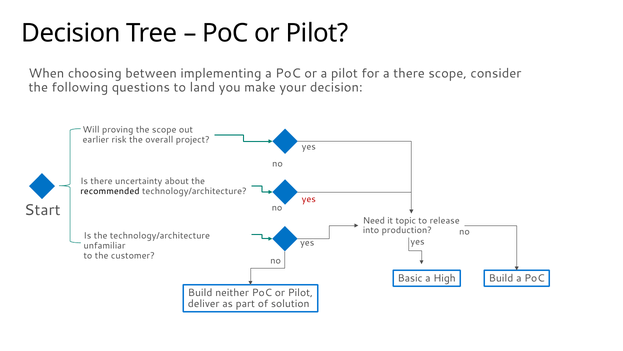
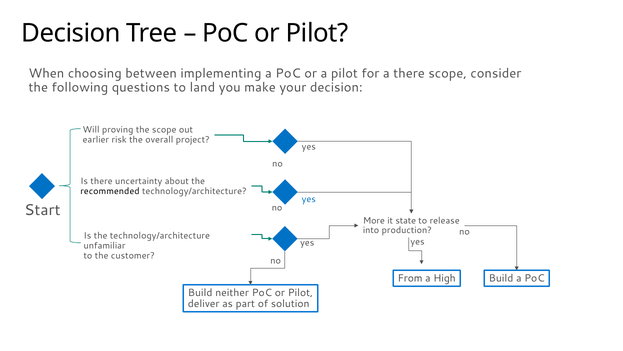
yes at (309, 199) colour: red -> blue
Need: Need -> More
topic: topic -> state
Basic: Basic -> From
